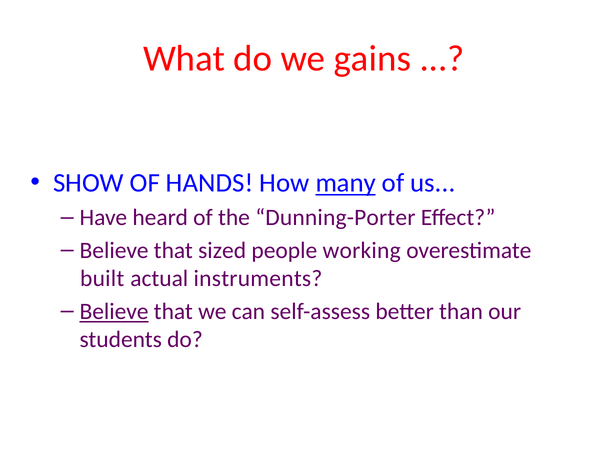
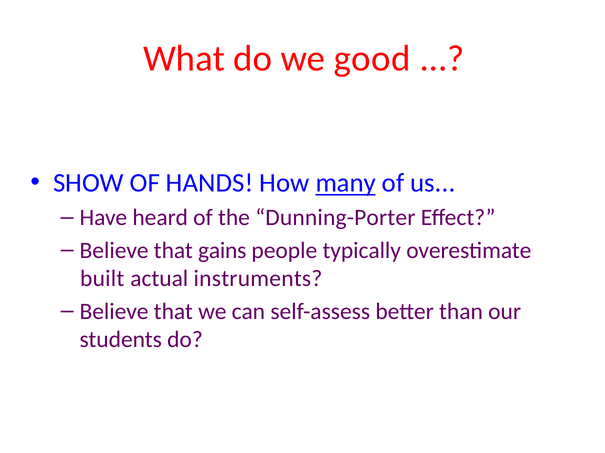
gains: gains -> good
sized: sized -> gains
working: working -> typically
Believe at (114, 312) underline: present -> none
